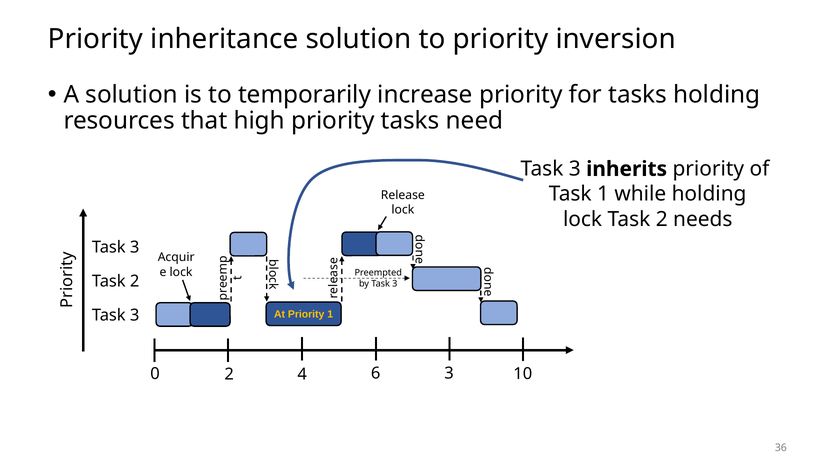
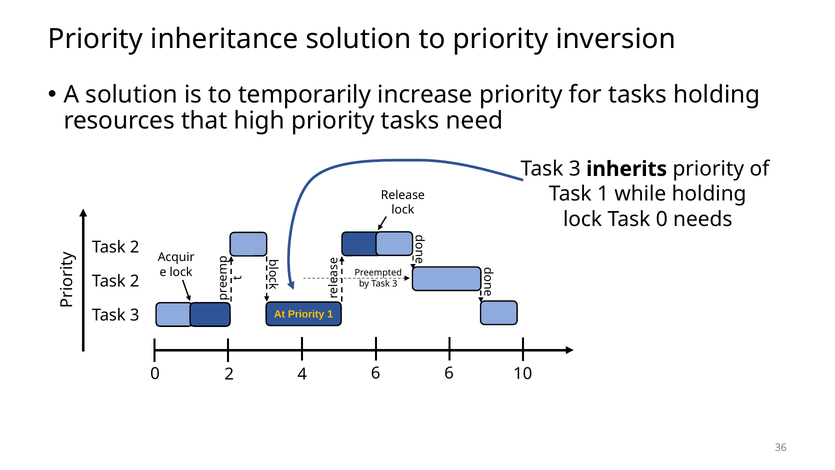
lock Task 2: 2 -> 0
3 at (135, 247): 3 -> 2
6 3: 3 -> 6
